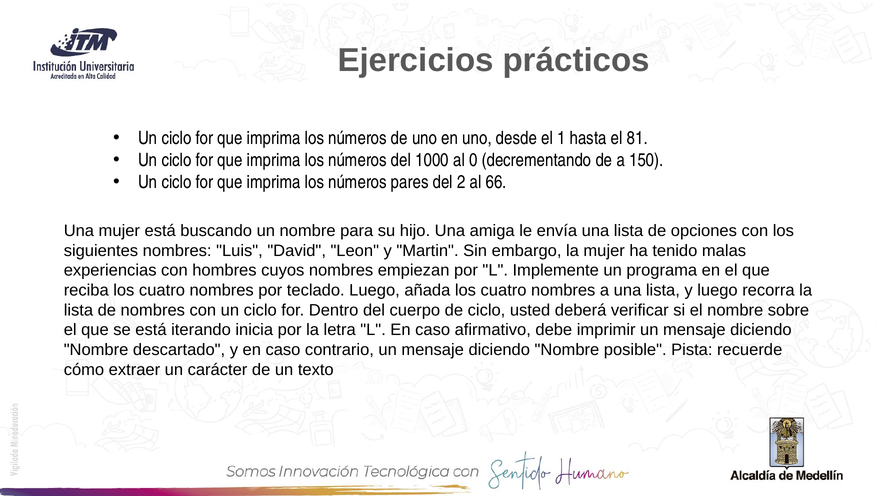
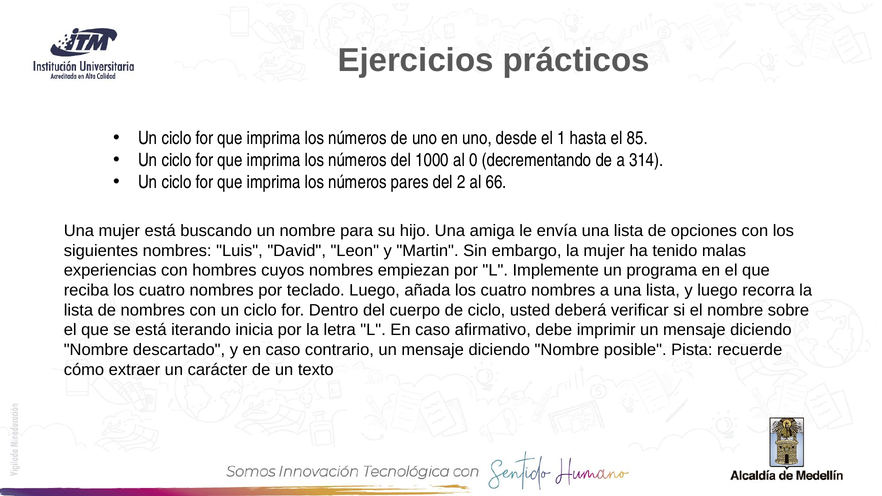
81: 81 -> 85
150: 150 -> 314
